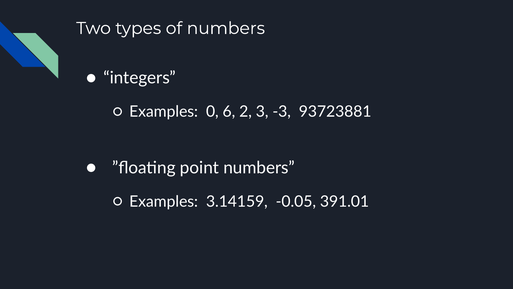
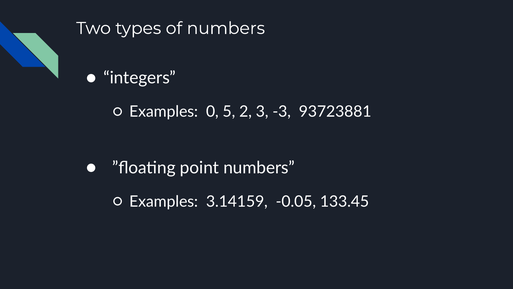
6: 6 -> 5
391.01: 391.01 -> 133.45
